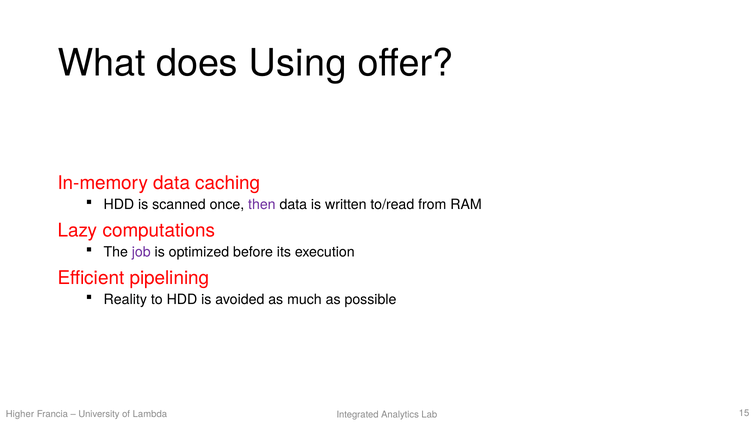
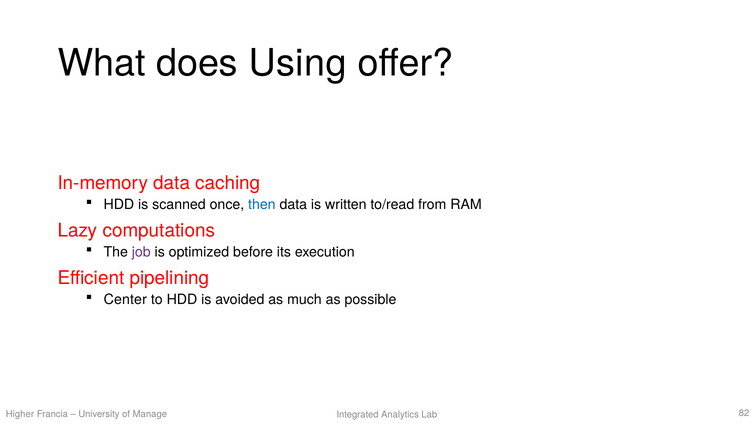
then colour: purple -> blue
Reality: Reality -> Center
Lambda: Lambda -> Manage
15: 15 -> 82
